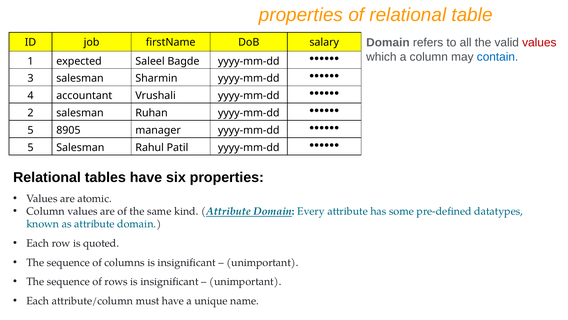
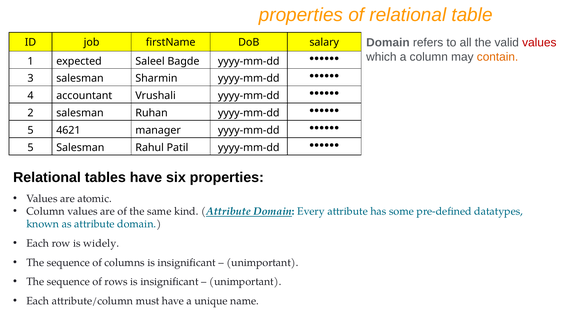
contain colour: blue -> orange
8905: 8905 -> 4621
quoted: quoted -> widely
